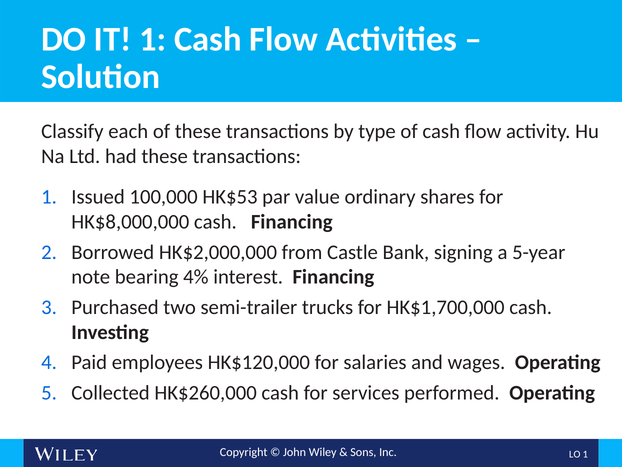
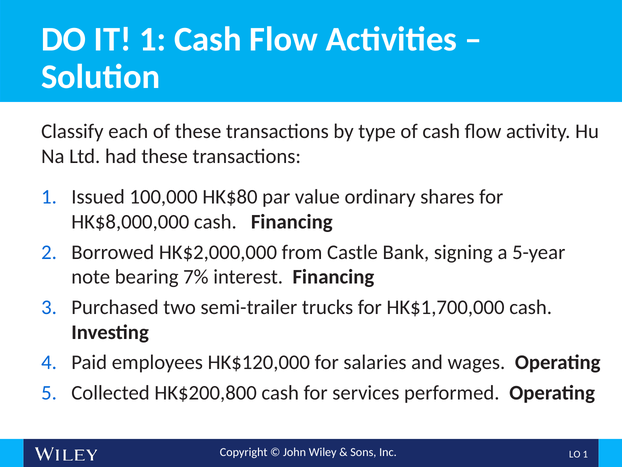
HK$53: HK$53 -> HK$80
4%: 4% -> 7%
HK$260,000: HK$260,000 -> HK$200,800
